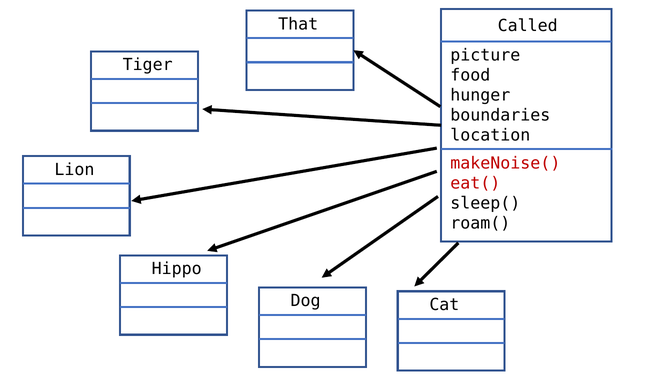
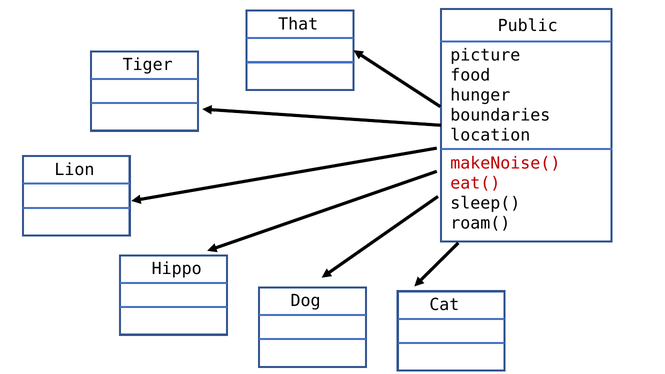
Called: Called -> Public
